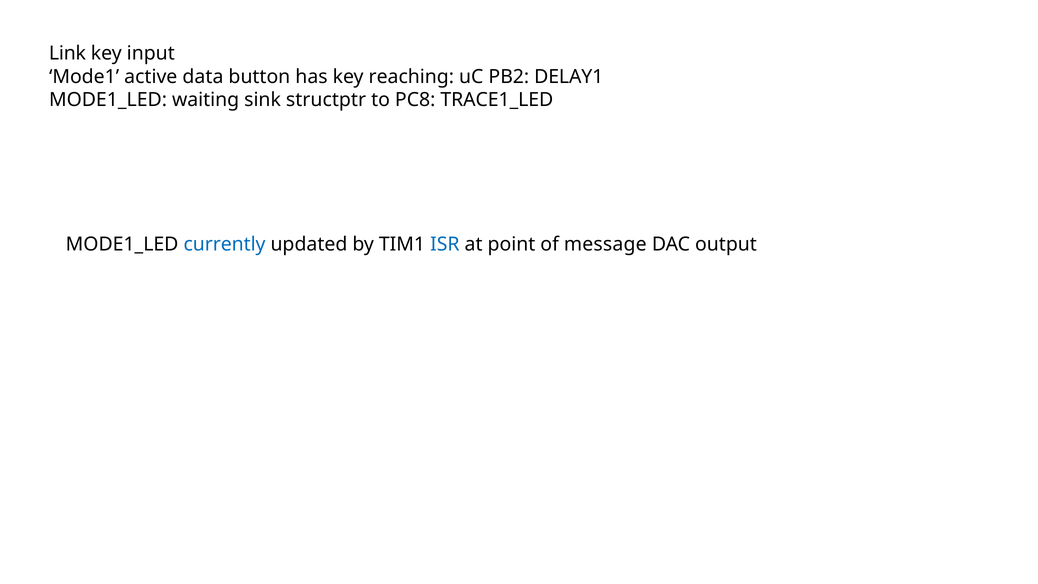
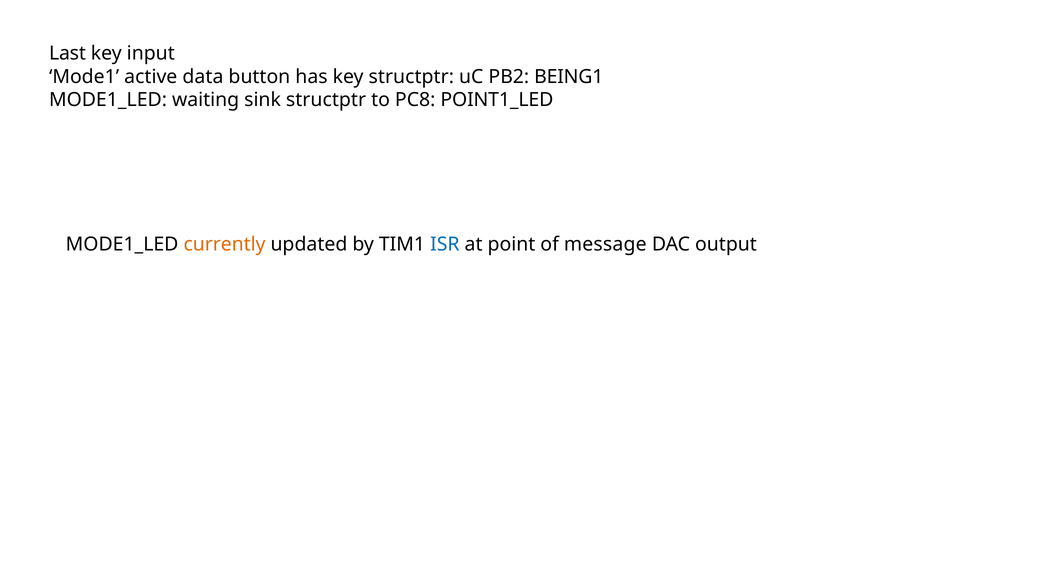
Link: Link -> Last
key reaching: reaching -> structptr
DELAY1: DELAY1 -> BEING1
TRACE1_LED: TRACE1_LED -> POINT1_LED
currently colour: blue -> orange
